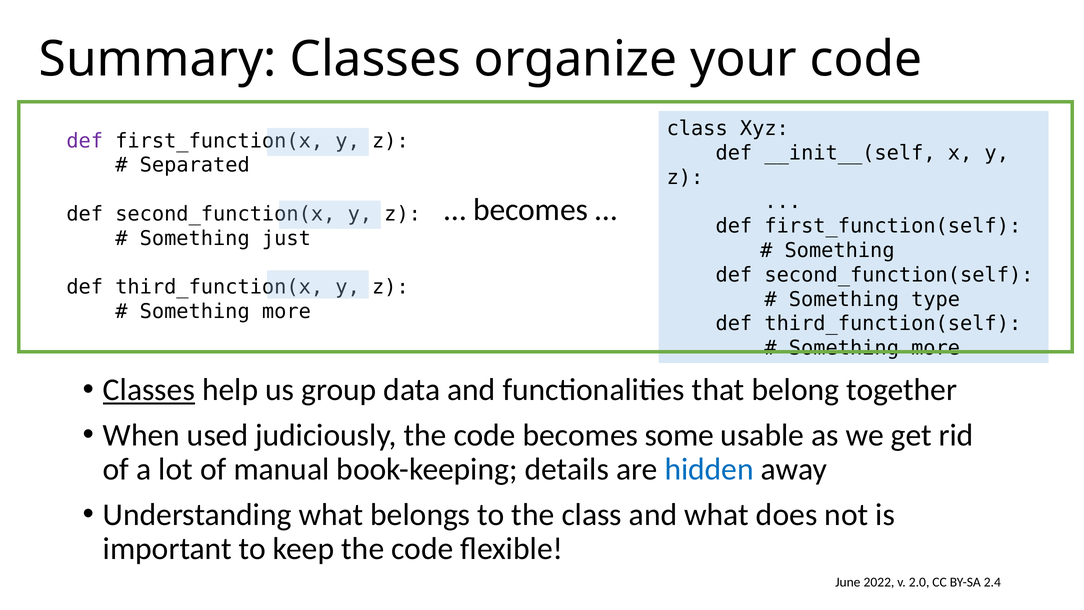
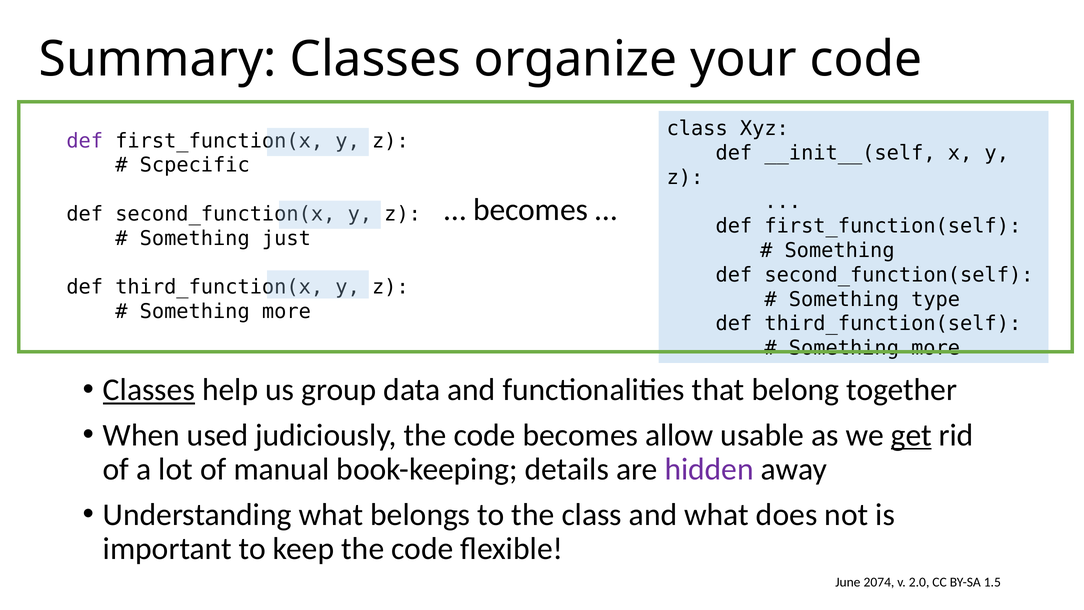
Separated: Separated -> Scpecific
some: some -> allow
get underline: none -> present
hidden colour: blue -> purple
2022: 2022 -> 2074
2.4: 2.4 -> 1.5
